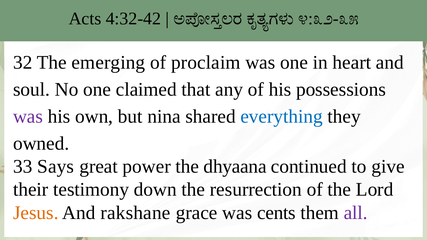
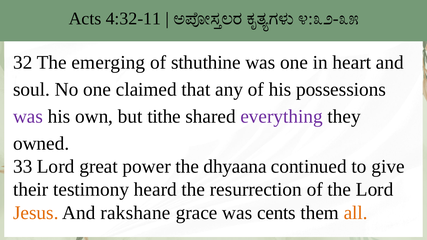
4:32-42: 4:32-42 -> 4:32-11
proclaim: proclaim -> sthuthine
nina: nina -> tithe
everything colour: blue -> purple
33 Says: Says -> Lord
down: down -> heard
all colour: purple -> orange
